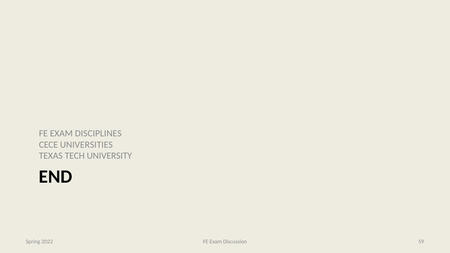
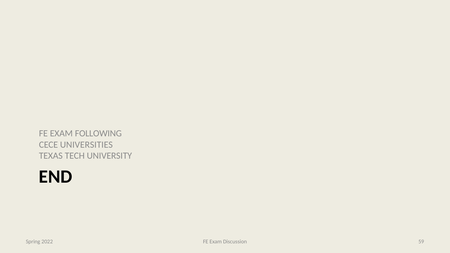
DISCIPLINES: DISCIPLINES -> FOLLOWING
